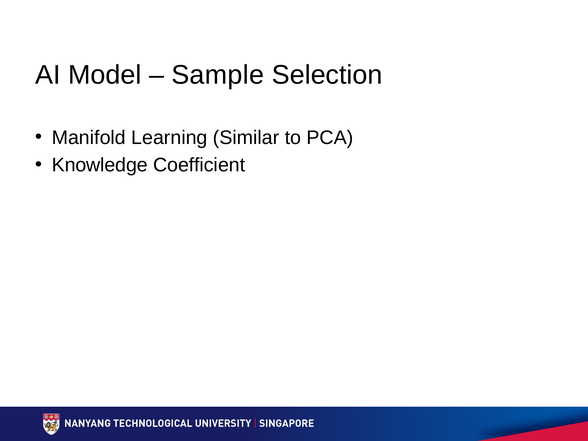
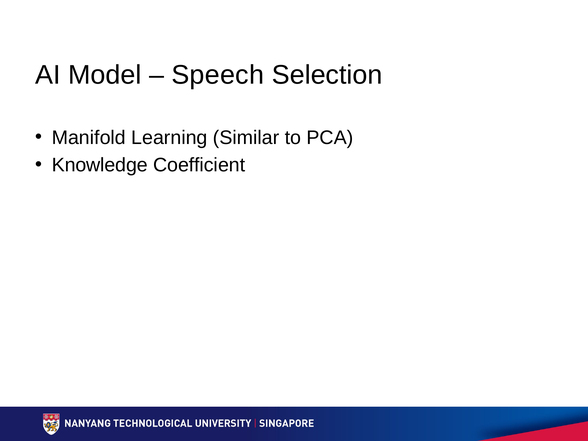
Sample: Sample -> Speech
